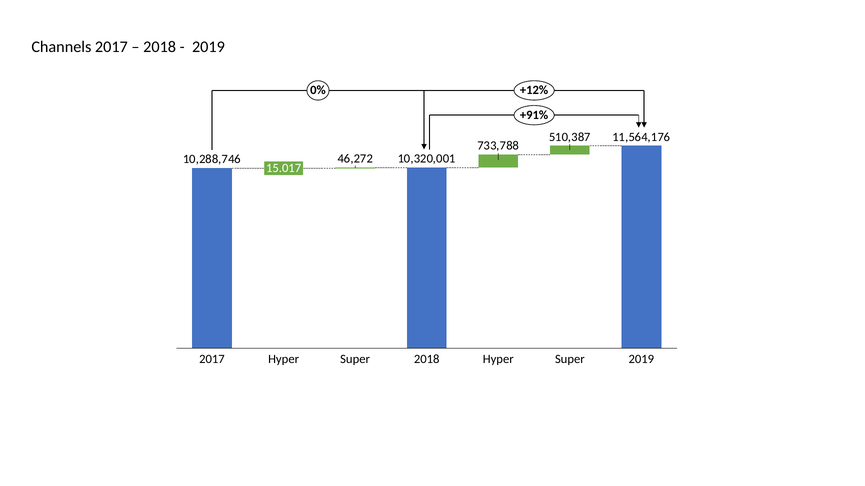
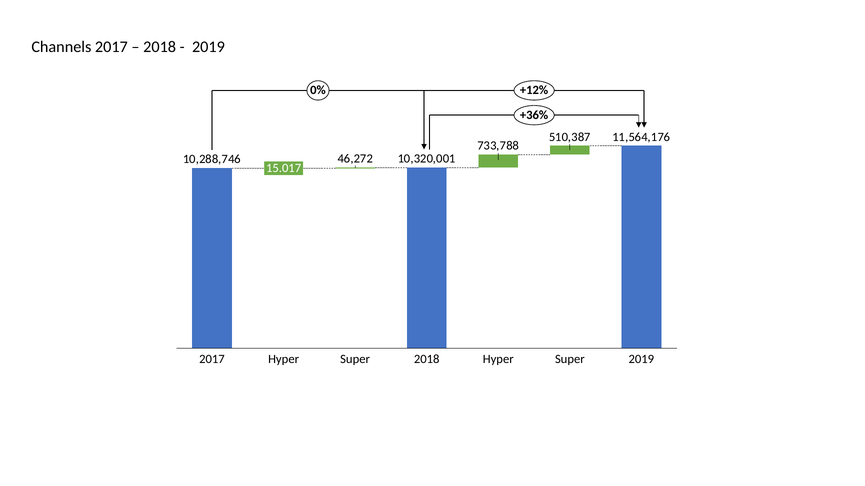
+91%: +91% -> +36%
